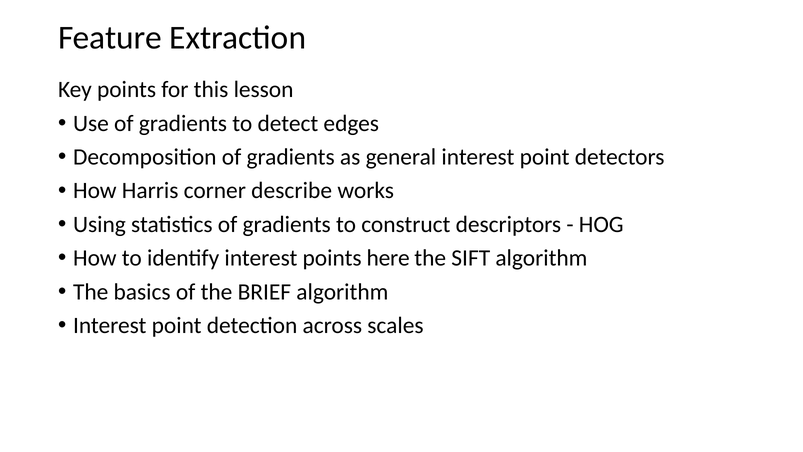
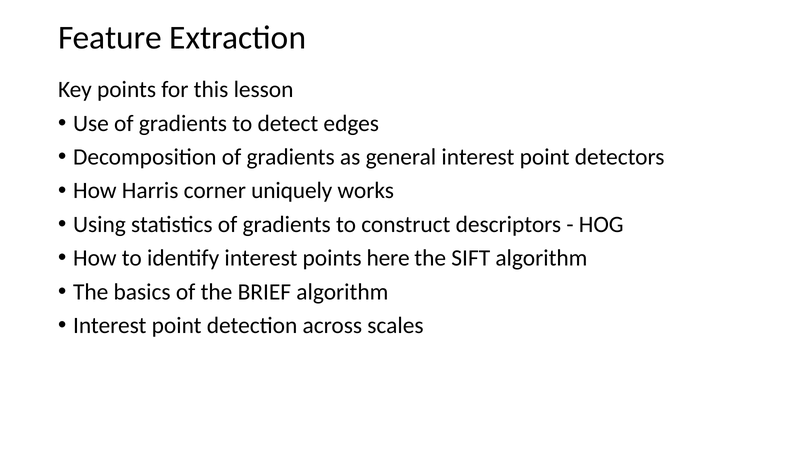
describe: describe -> uniquely
